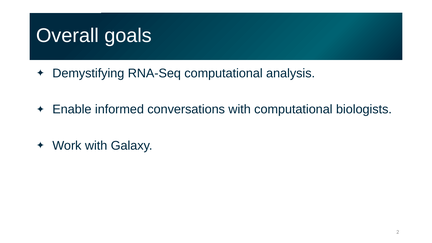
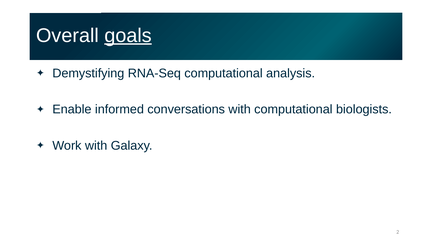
goals underline: none -> present
